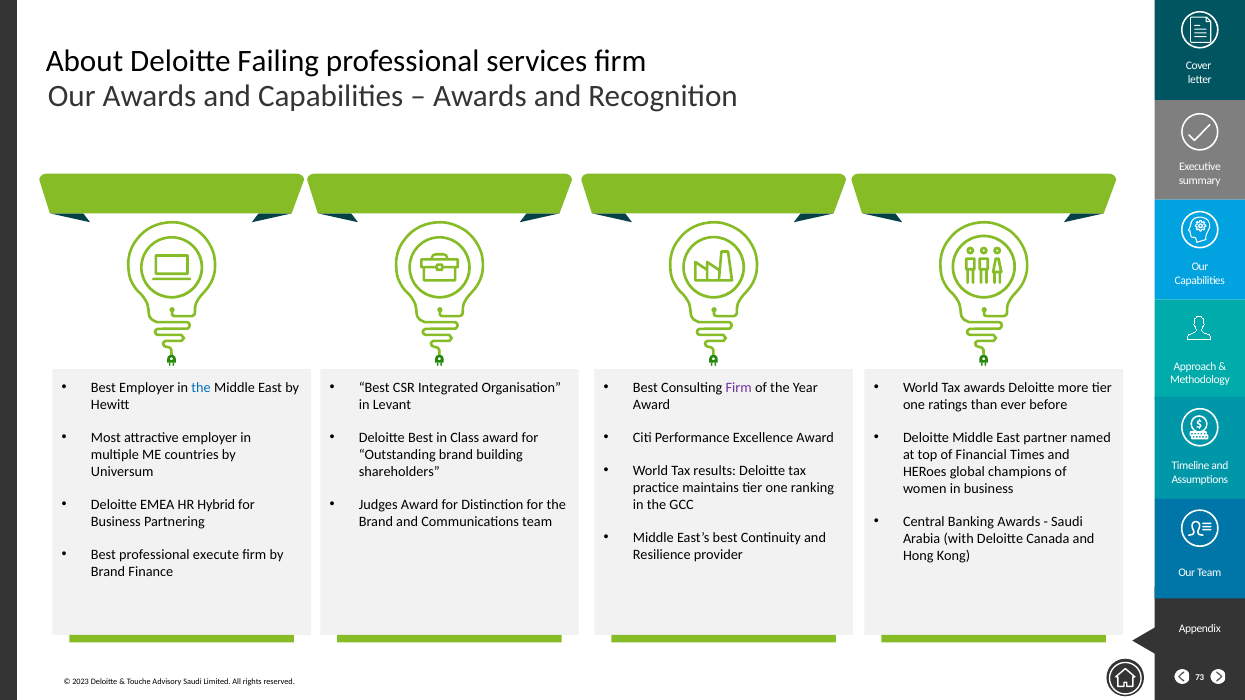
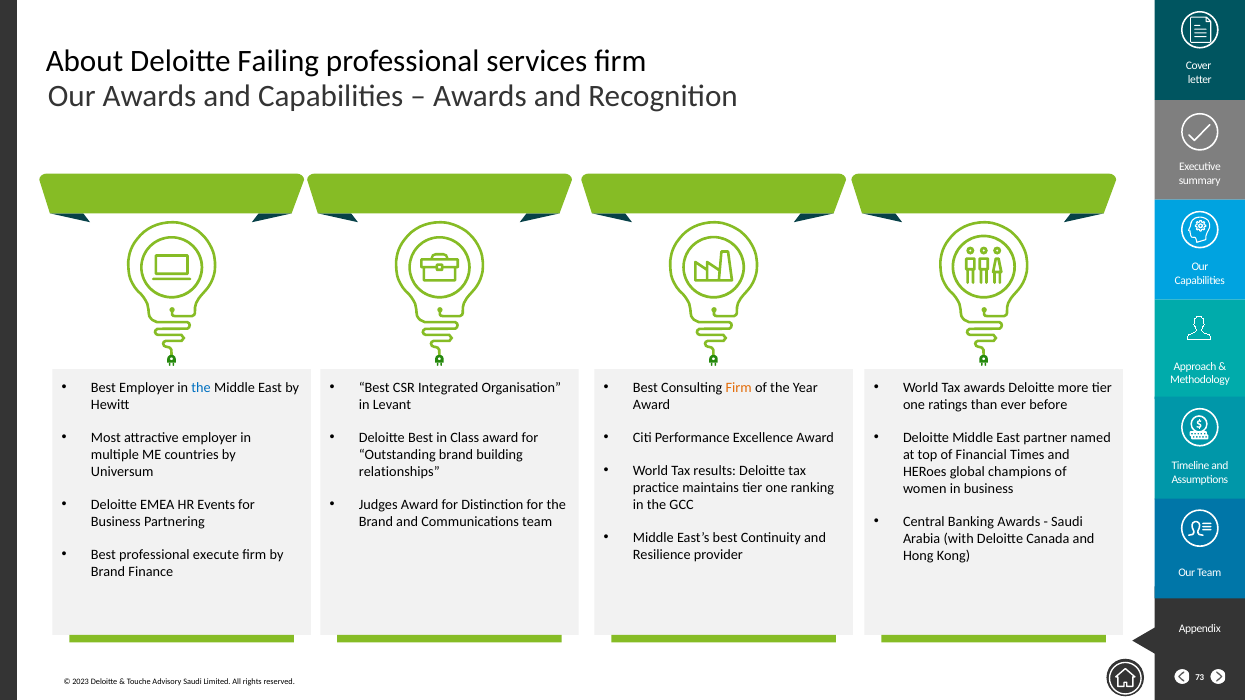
Firm at (739, 388) colour: purple -> orange
shareholders: shareholders -> relationships
Hybrid: Hybrid -> Events
